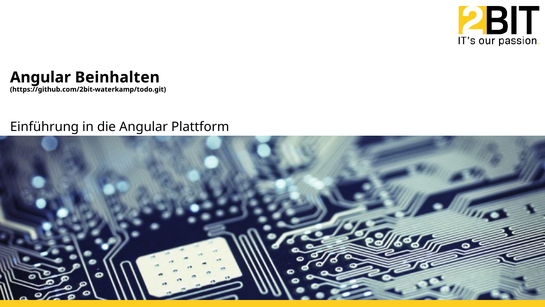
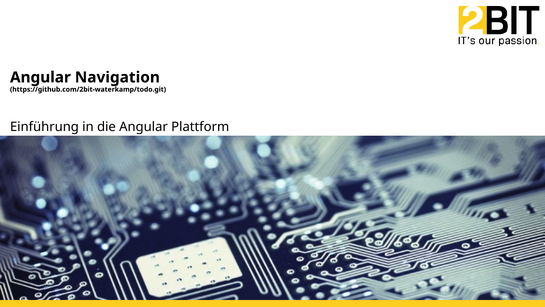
Beinhalten: Beinhalten -> Navigation
